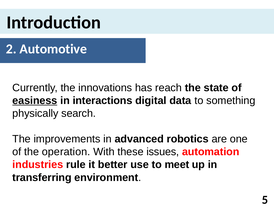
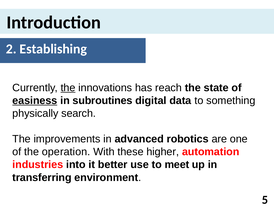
Automotive: Automotive -> Establishing
the at (68, 87) underline: none -> present
interactions: interactions -> subroutines
issues: issues -> higher
rule: rule -> into
